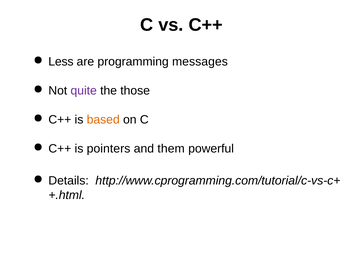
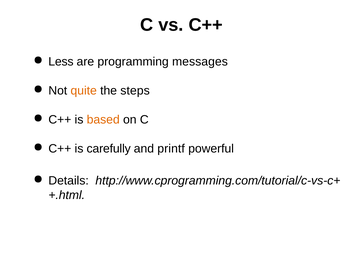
quite colour: purple -> orange
those: those -> steps
pointers: pointers -> carefully
them: them -> printf
